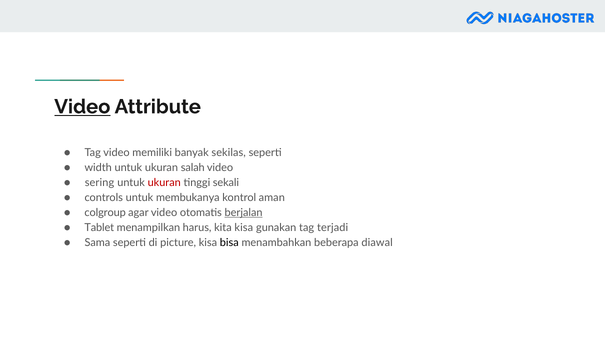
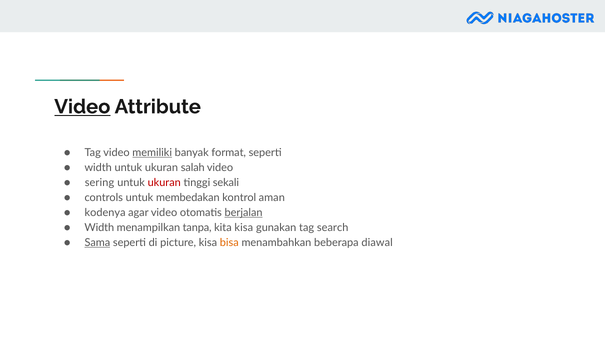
memiliki underline: none -> present
sekilas: sekilas -> format
membukanya: membukanya -> membedakan
colgroup: colgroup -> kodenya
Tablet at (99, 228): Tablet -> Width
harus: harus -> tanpa
terjadi: terjadi -> search
Sama underline: none -> present
bisa colour: black -> orange
